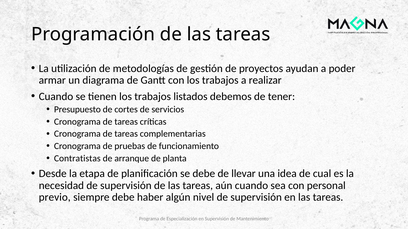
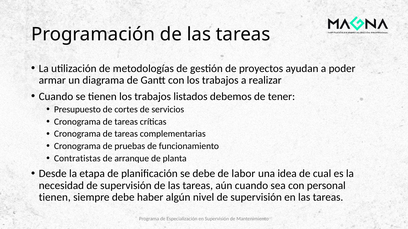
llevar: llevar -> labor
previo at (55, 198): previo -> tienen
